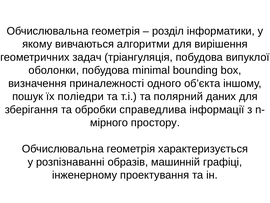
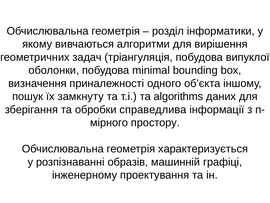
поліедри: поліедри -> замкнуту
полярний: полярний -> algorithms
